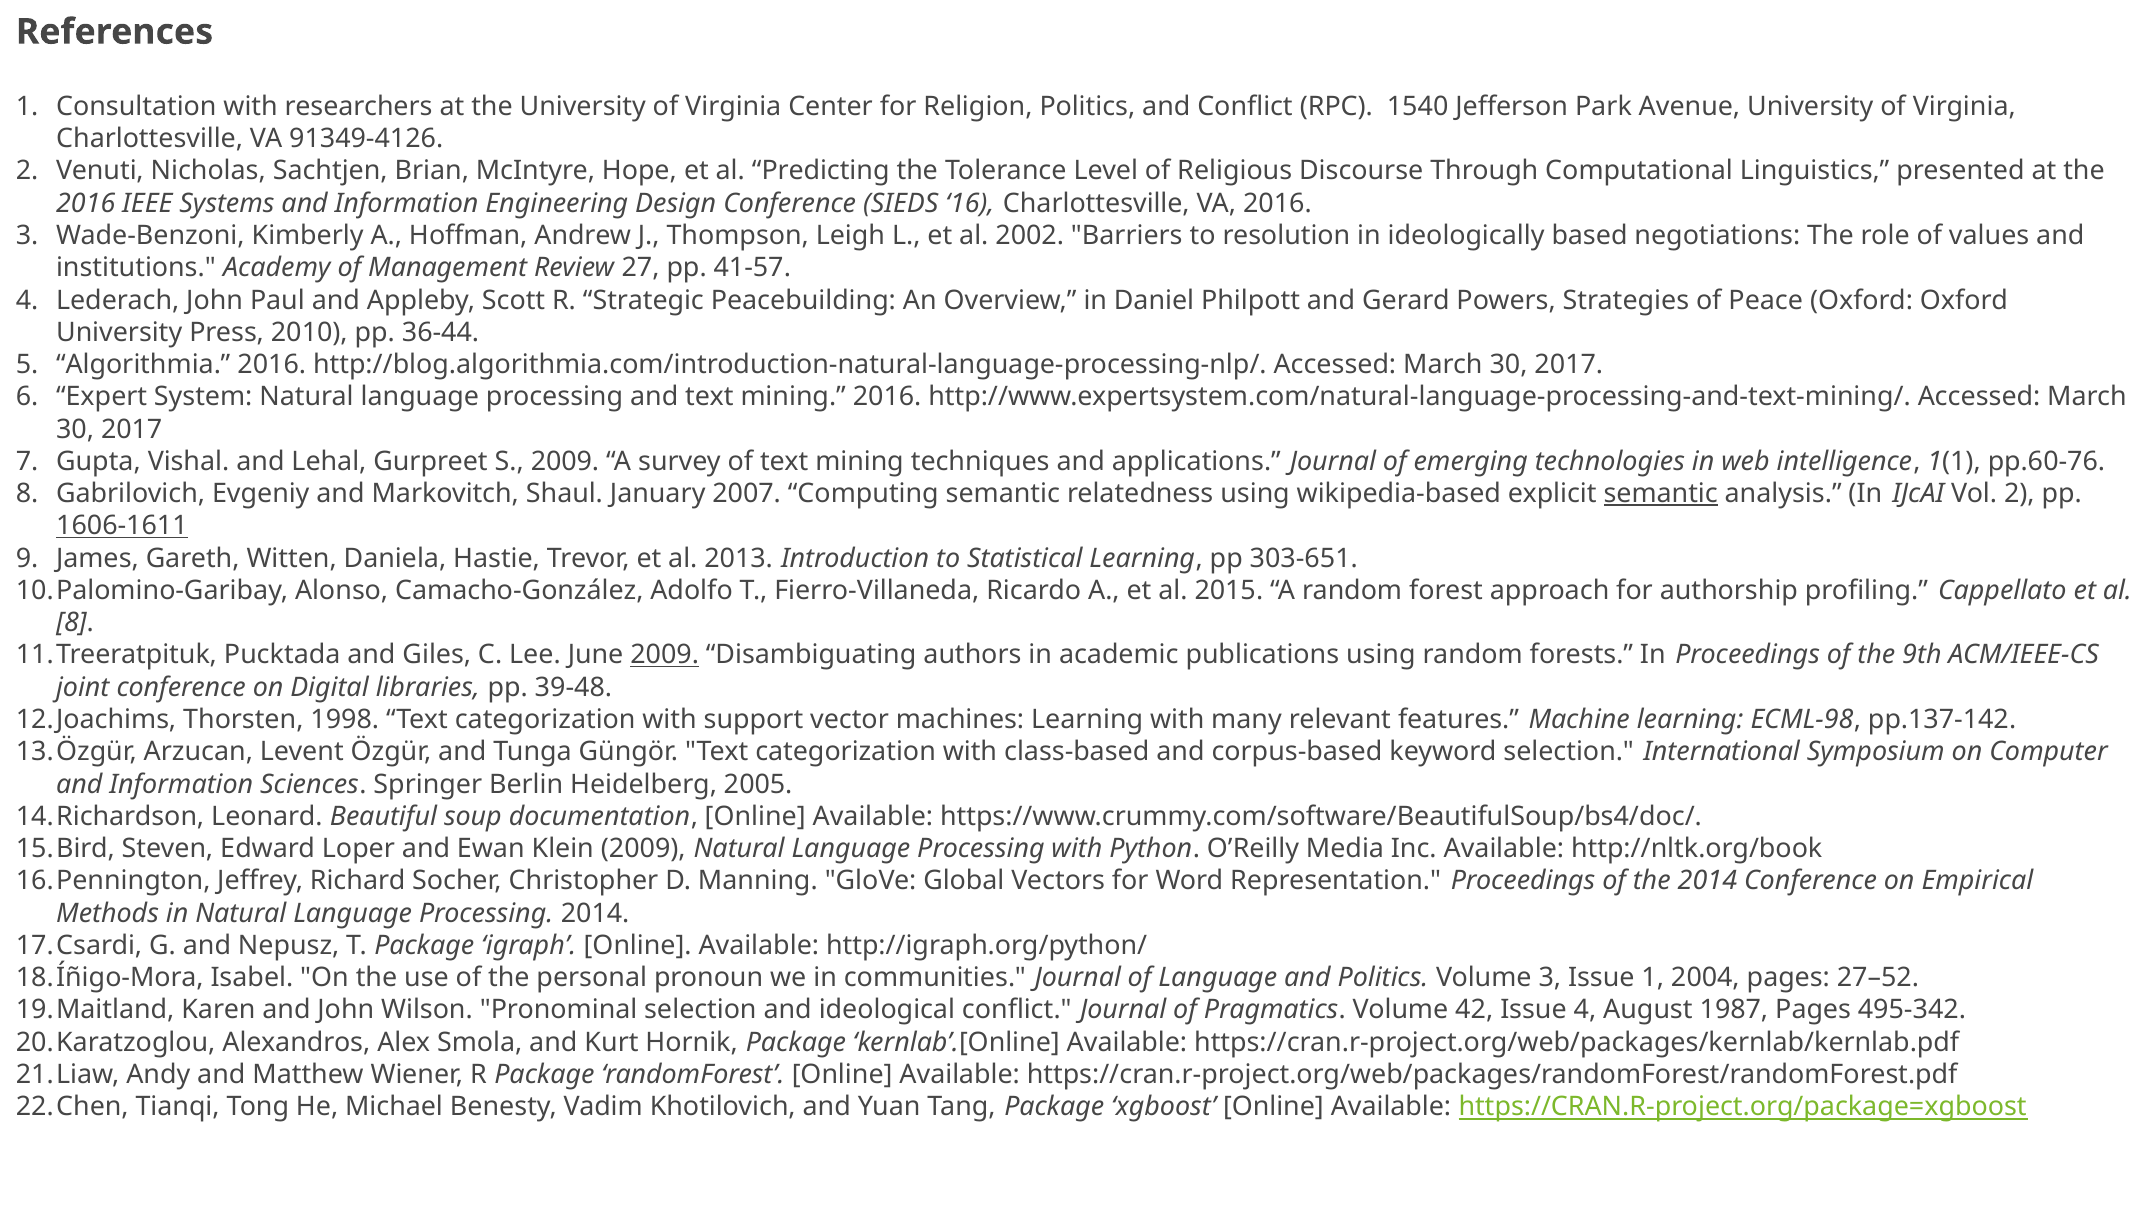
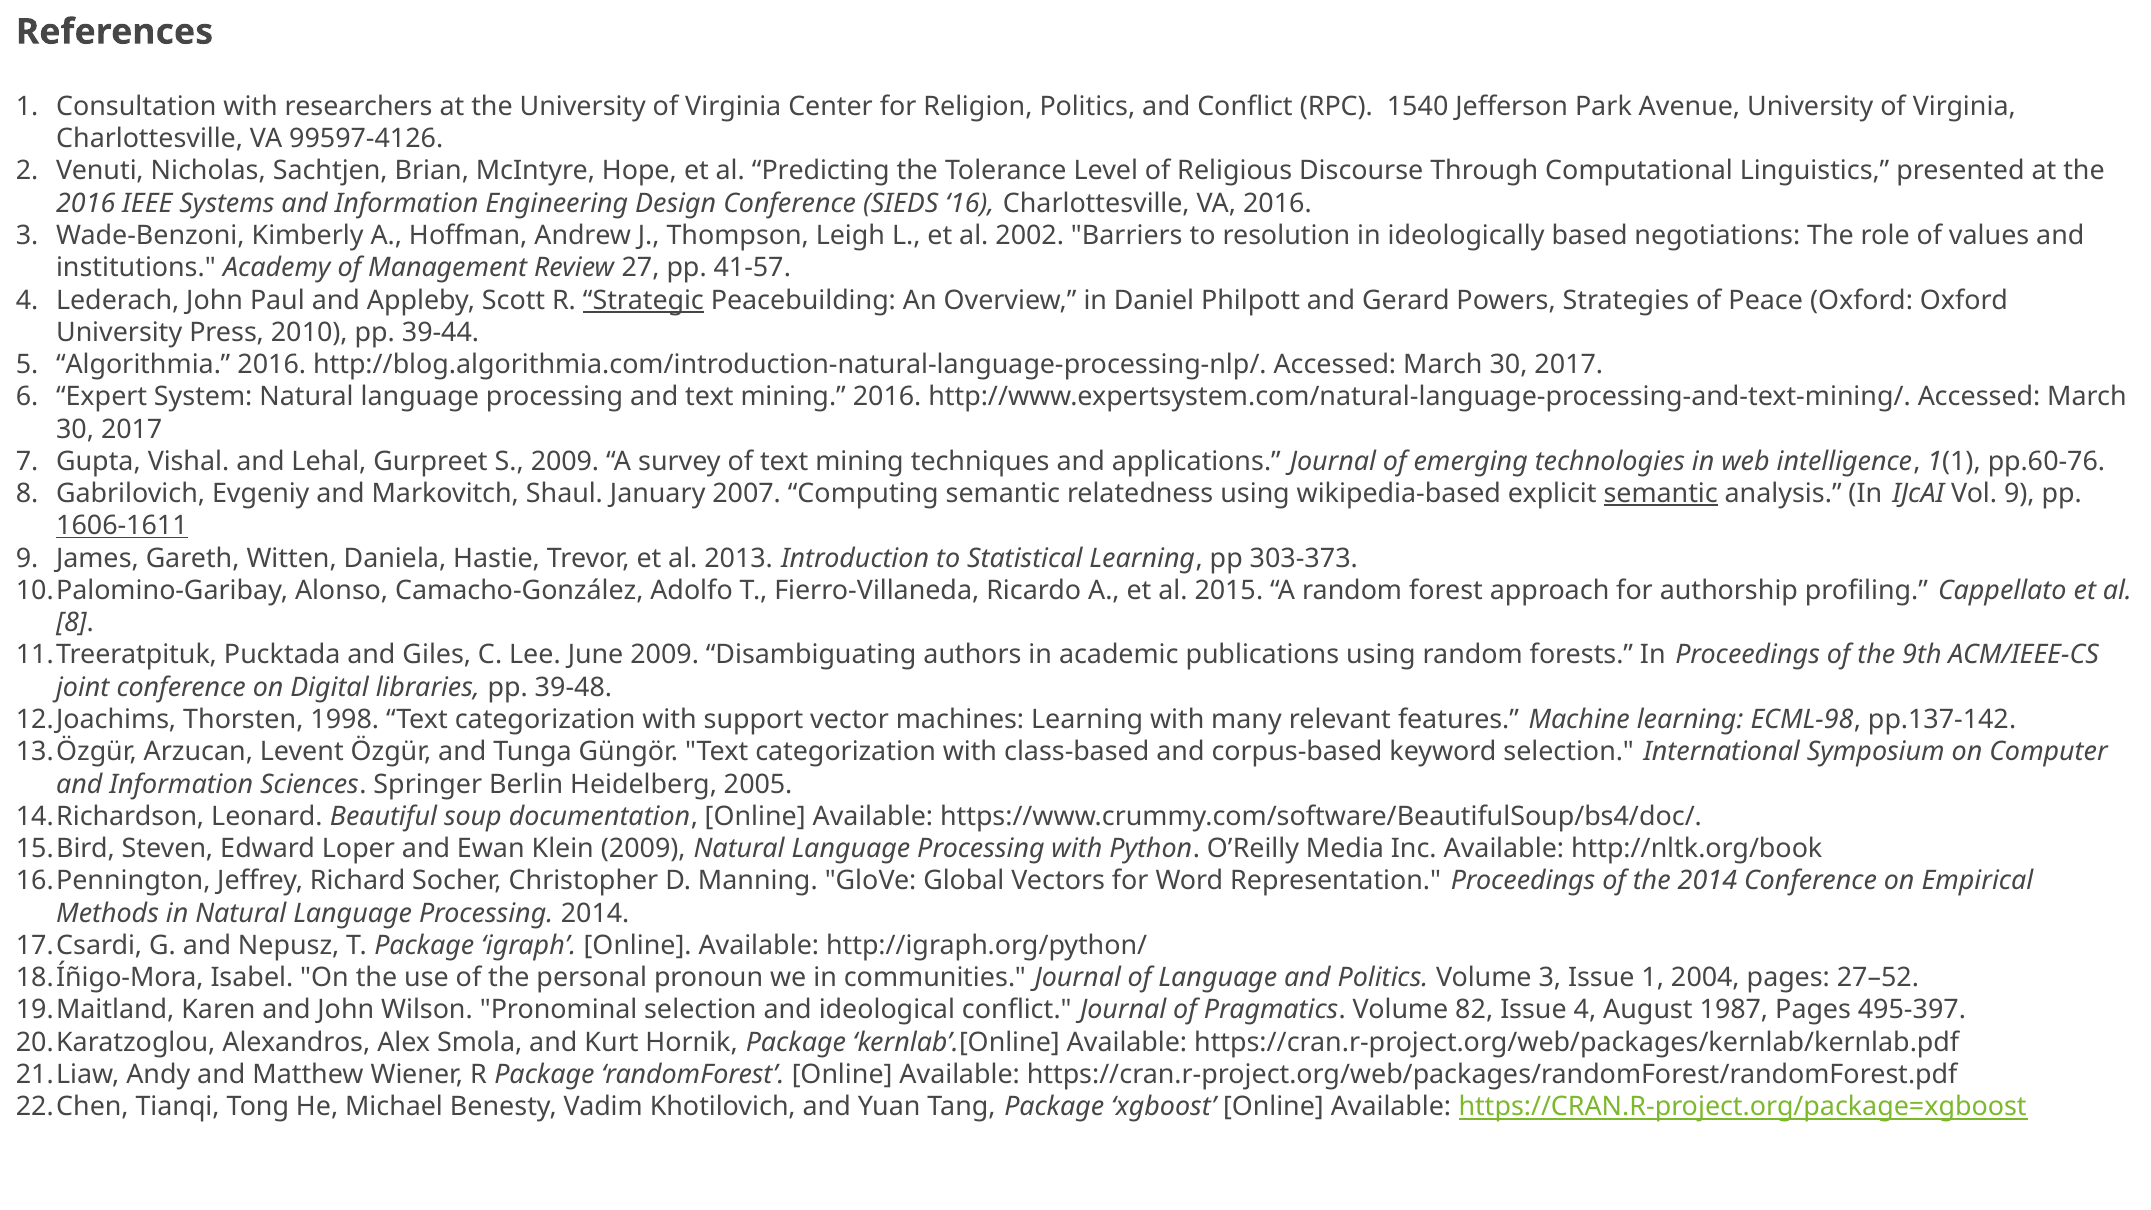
91349-4126: 91349-4126 -> 99597-4126
Strategic underline: none -> present
36-44: 36-44 -> 39-44
Vol 2: 2 -> 9
303-651: 303-651 -> 303-373
2009 at (665, 655) underline: present -> none
42: 42 -> 82
495-342: 495-342 -> 495-397
